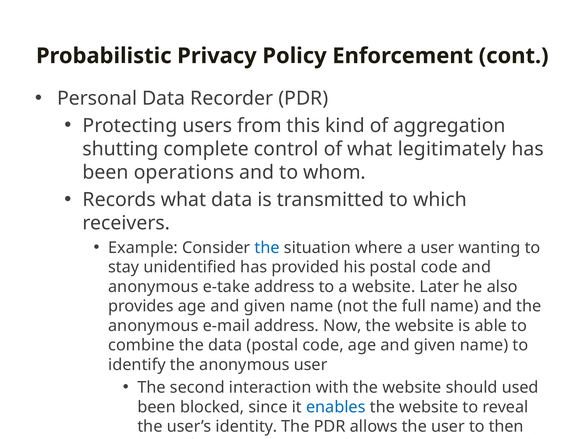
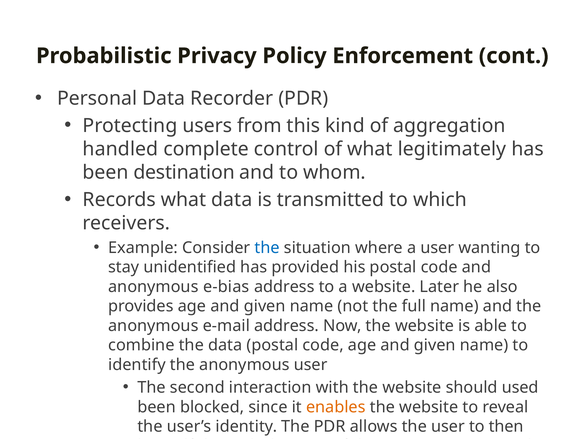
shutting: shutting -> handled
operations: operations -> destination
e-take: e-take -> e-bias
enables colour: blue -> orange
